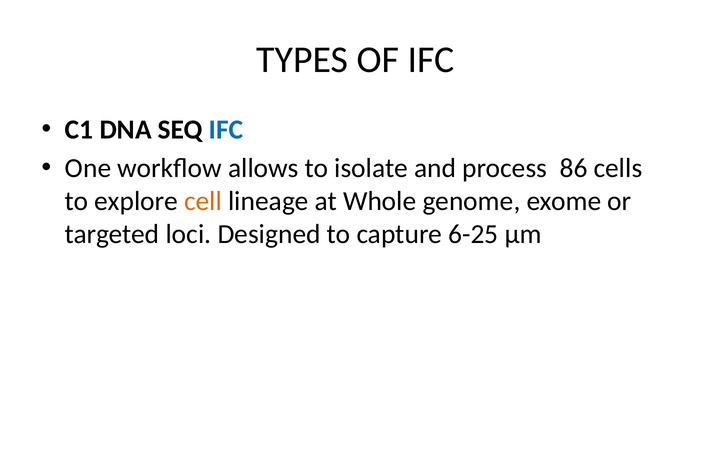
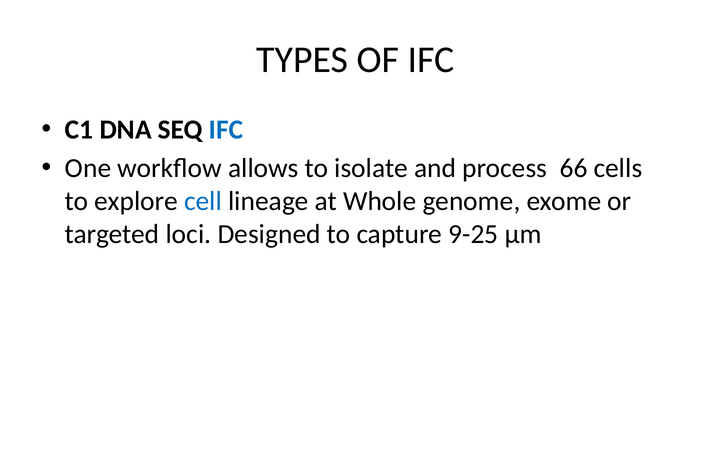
86: 86 -> 66
cell colour: orange -> blue
6-25: 6-25 -> 9-25
